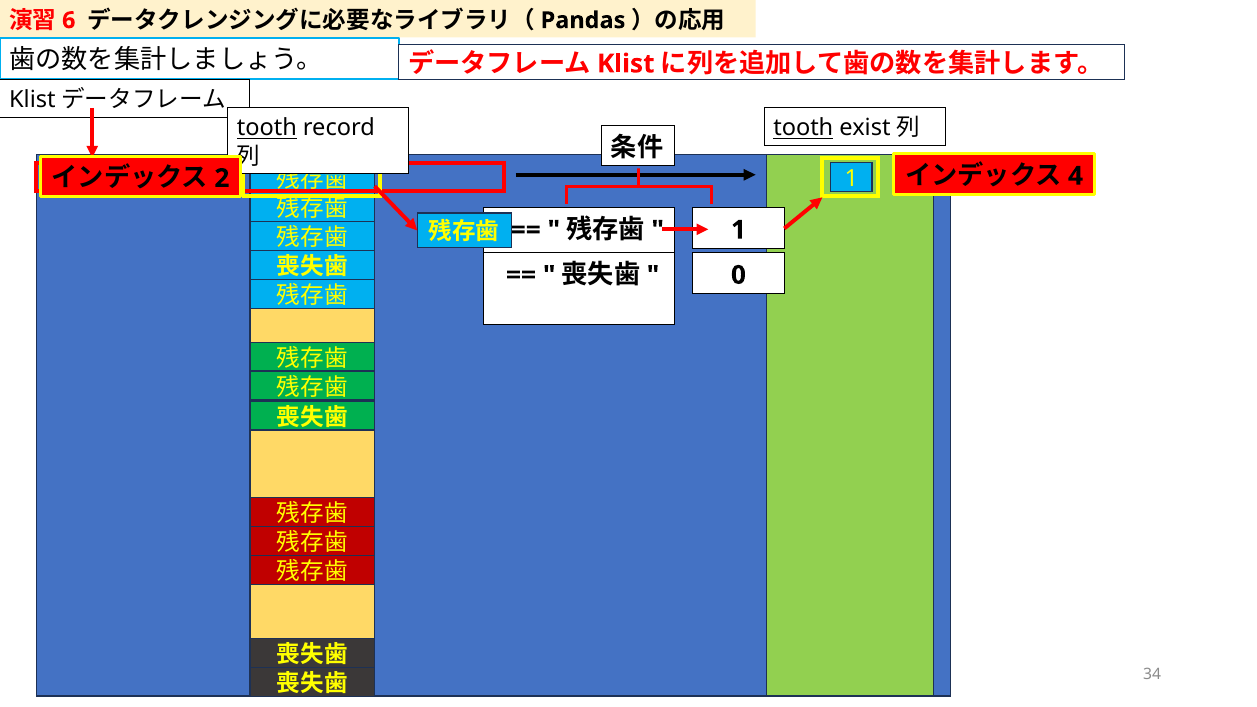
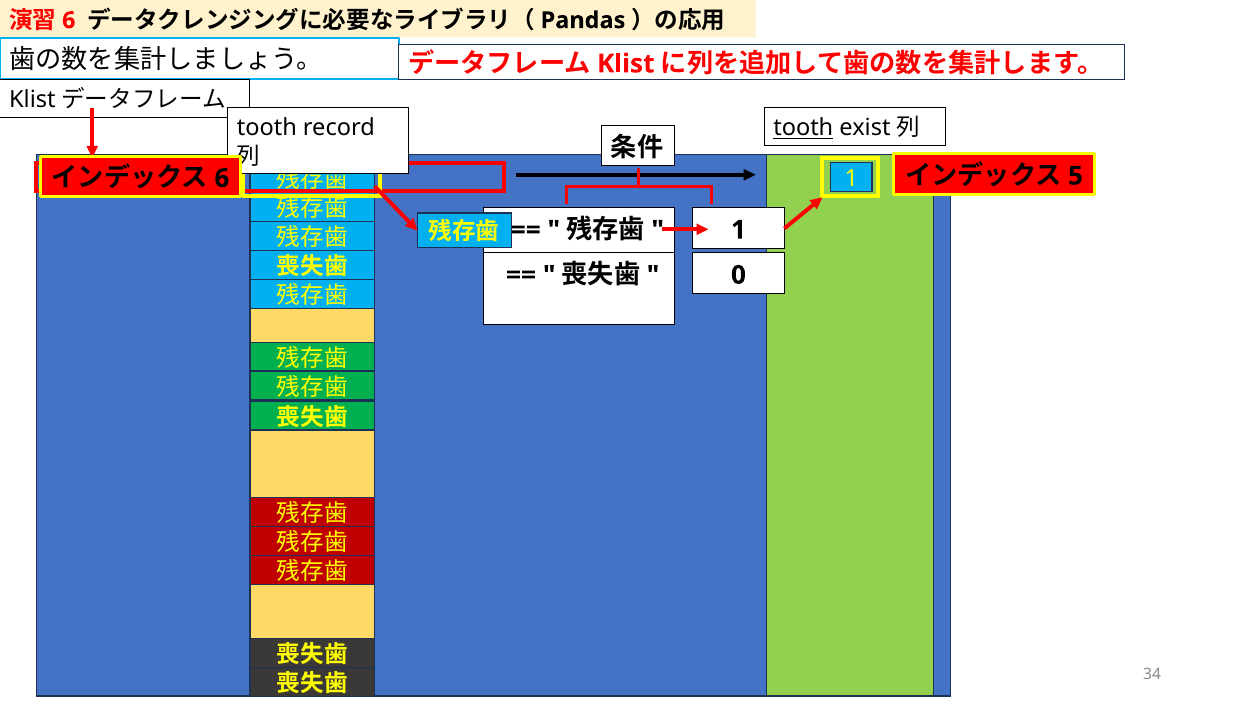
tooth at (267, 128) underline: present -> none
4: 4 -> 5
2 at (222, 178): 2 -> 6
